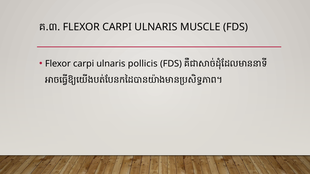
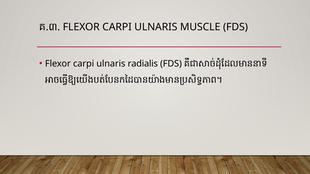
pollicis: pollicis -> radialis
